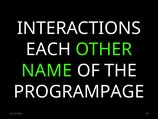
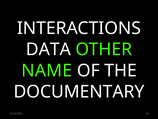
EACH: EACH -> DATA
PROGRAMPAGE: PROGRAMPAGE -> DOCUMENTARY
